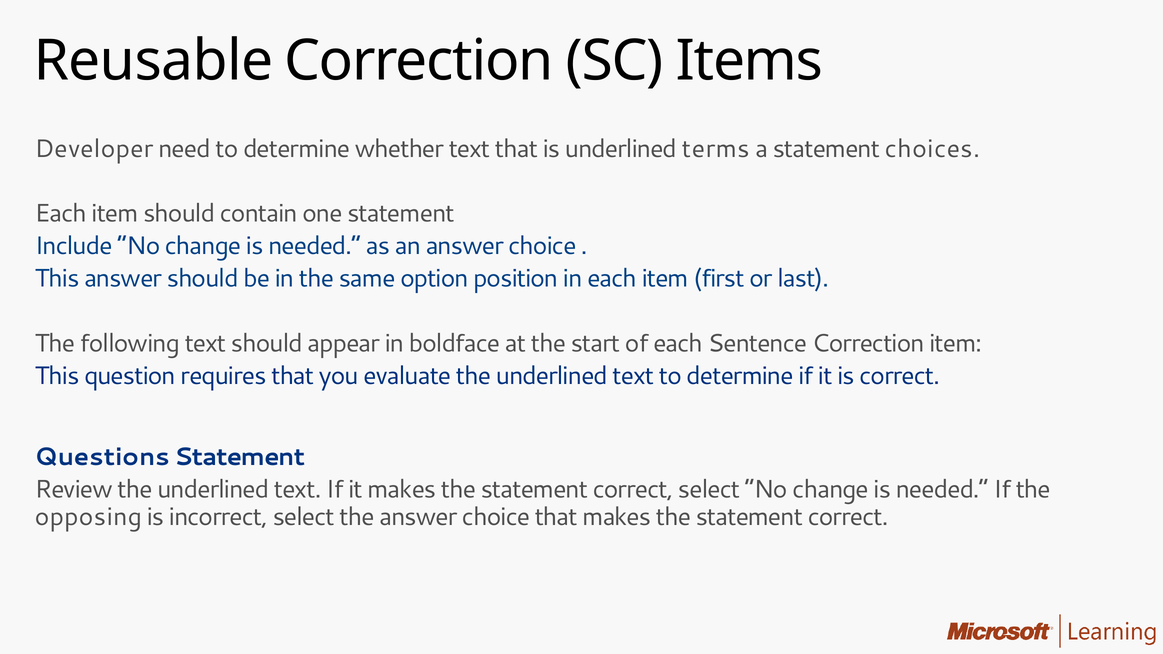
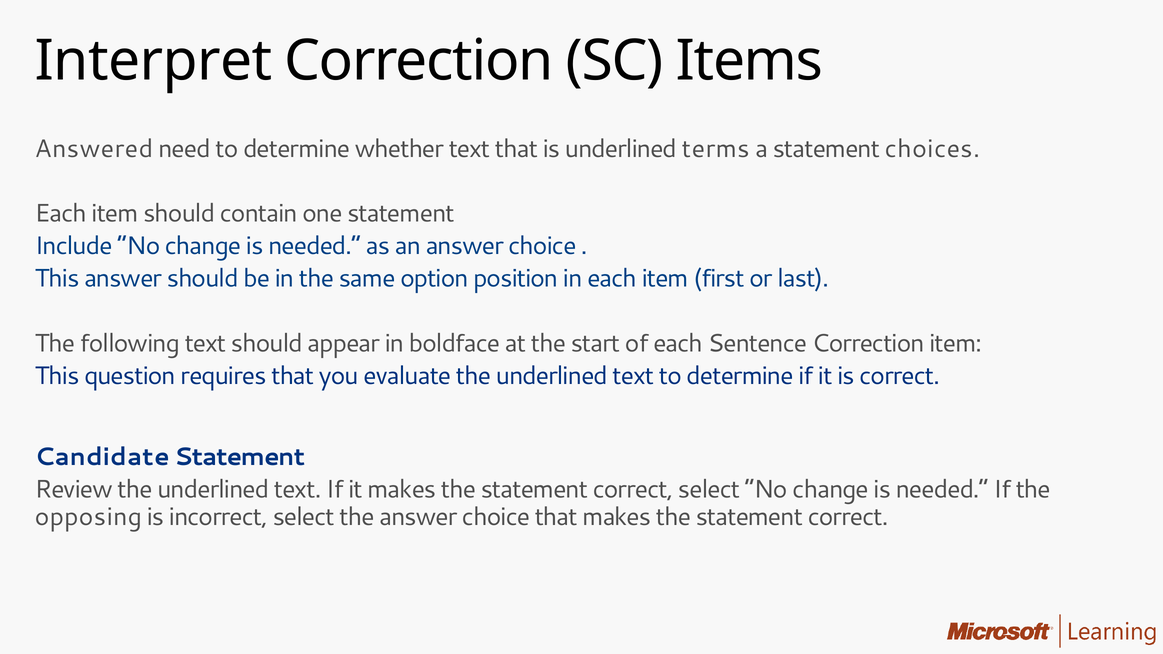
Reusable: Reusable -> Interpret
Developer: Developer -> Answered
Questions: Questions -> Candidate
